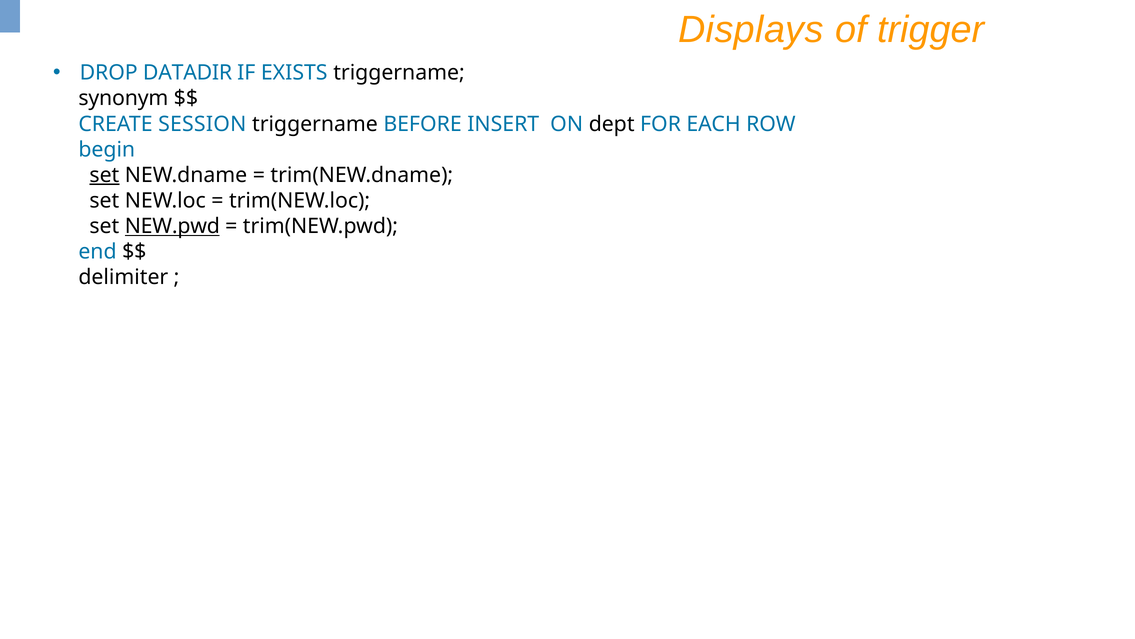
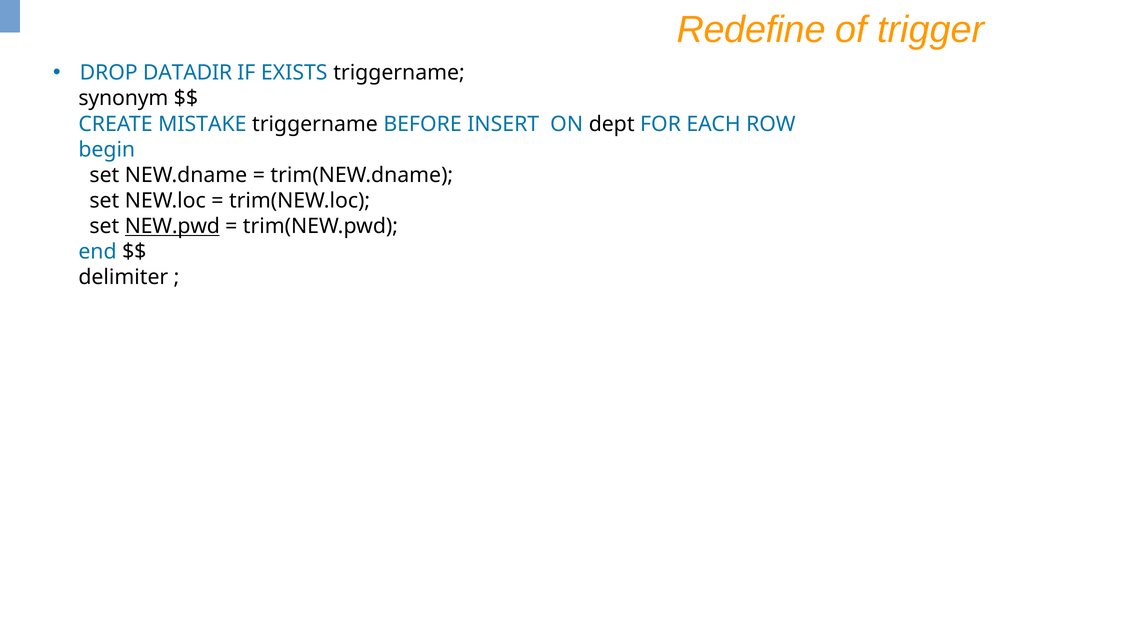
Displays: Displays -> Redefine
SESSION: SESSION -> MISTAKE
set at (104, 175) underline: present -> none
